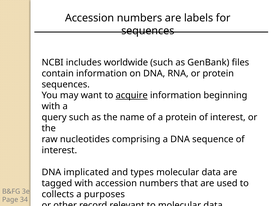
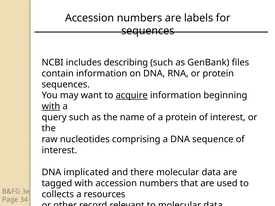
worldwide: worldwide -> describing
with at (51, 106) underline: none -> present
types: types -> there
purposes: purposes -> resources
